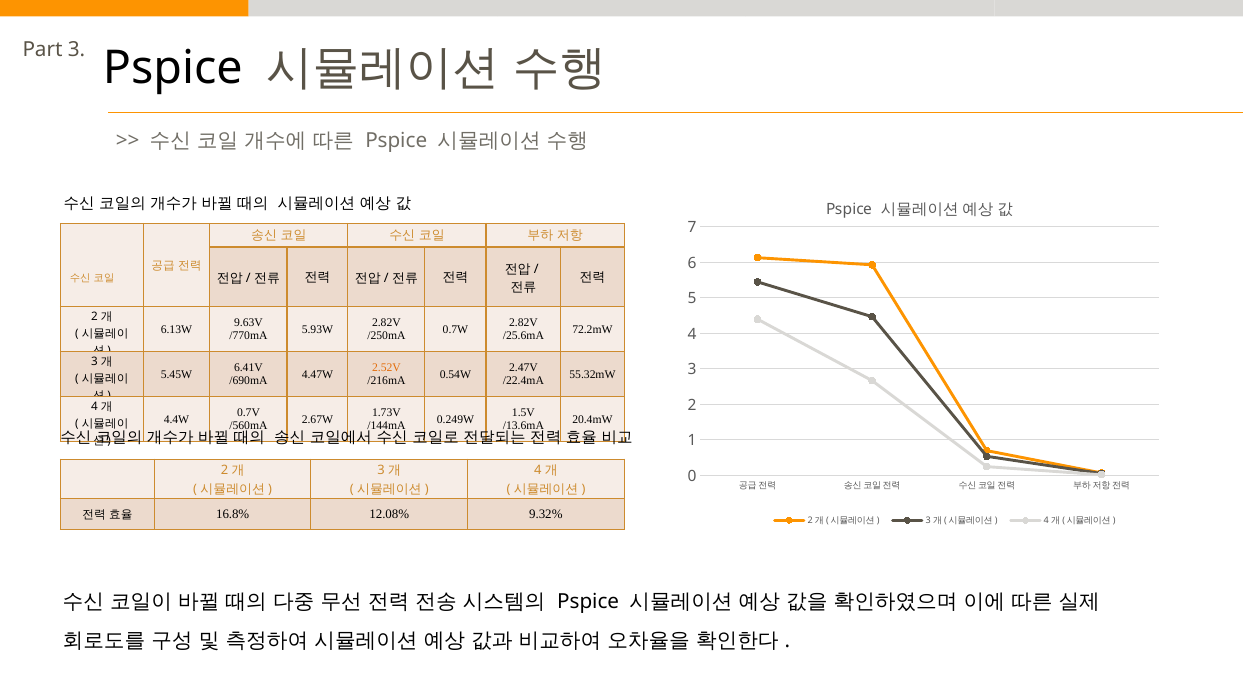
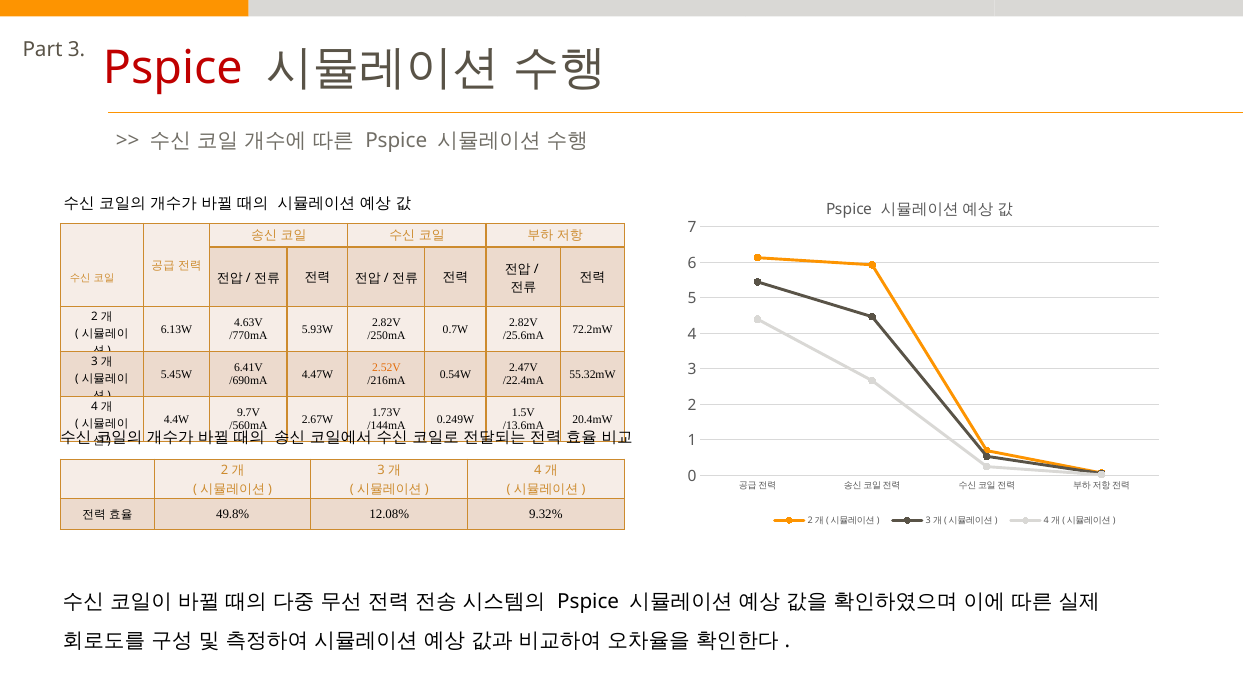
Pspice at (173, 68) colour: black -> red
9.63V: 9.63V -> 4.63V
0.7V: 0.7V -> 9.7V
16.8%: 16.8% -> 49.8%
